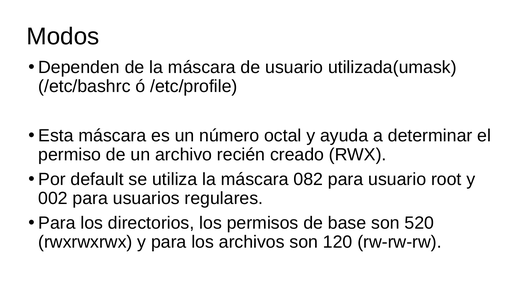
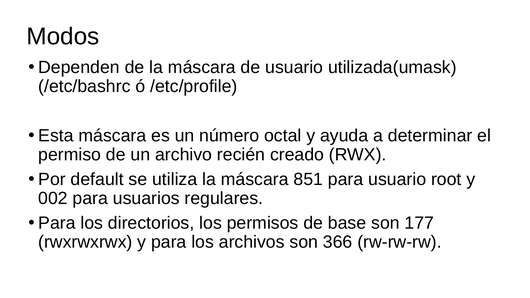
082: 082 -> 851
520: 520 -> 177
120: 120 -> 366
